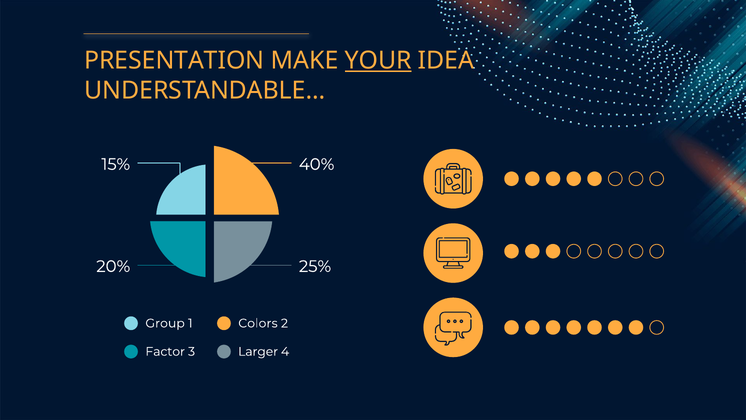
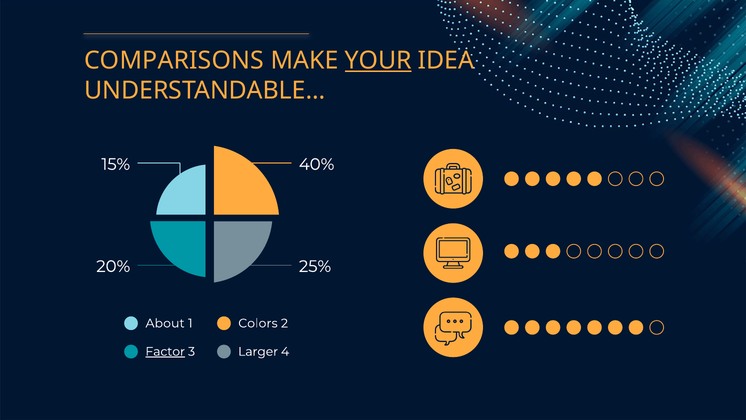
PRESENTATION: PRESENTATION -> COMPARISONS
Group: Group -> About
Factor underline: none -> present
